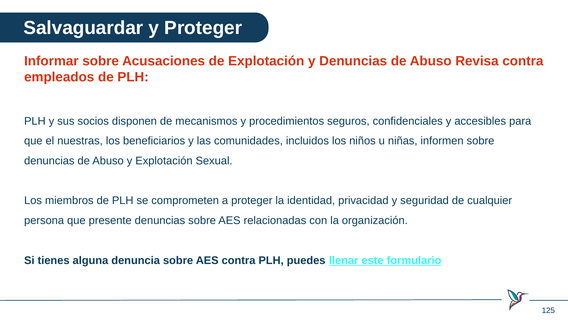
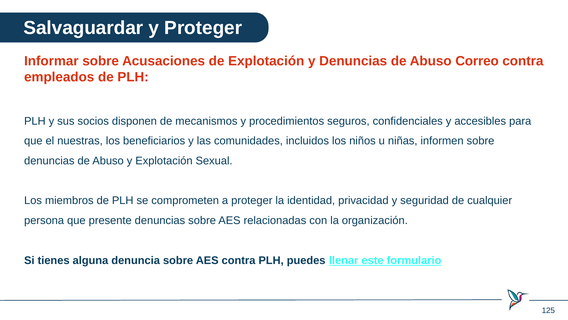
Revisa: Revisa -> Correo
